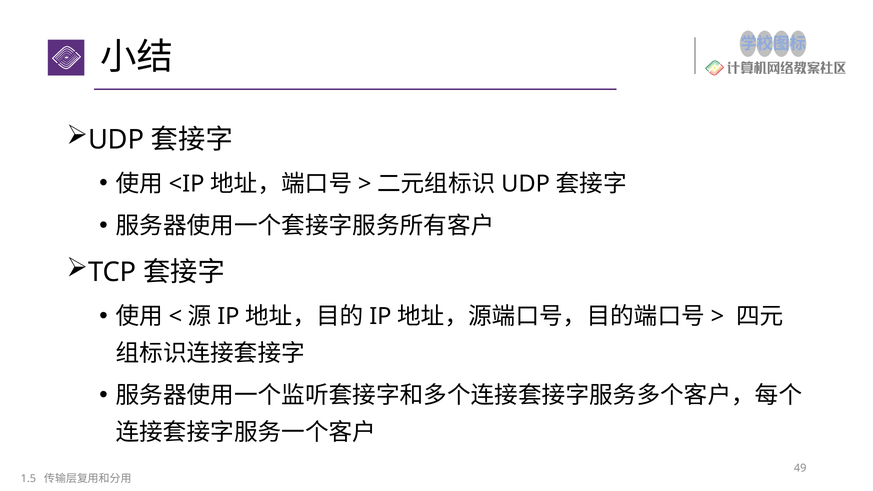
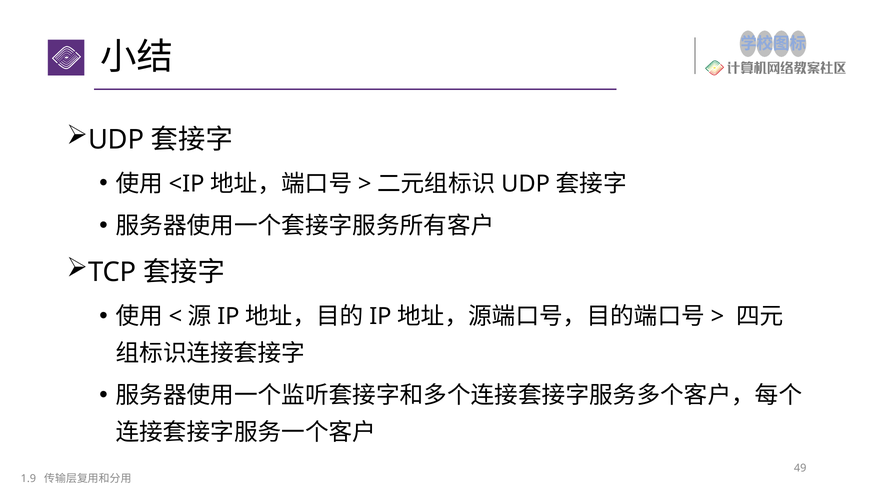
1.5: 1.5 -> 1.9
